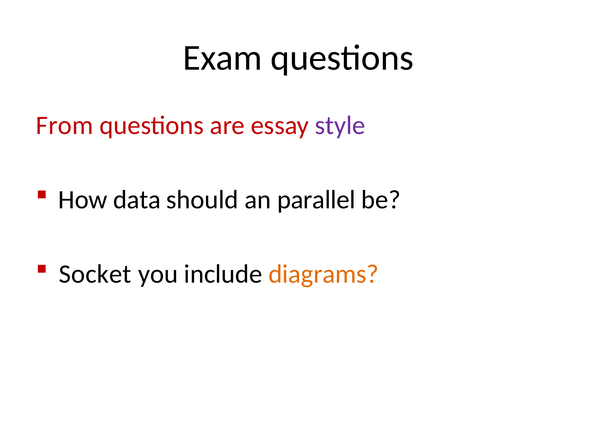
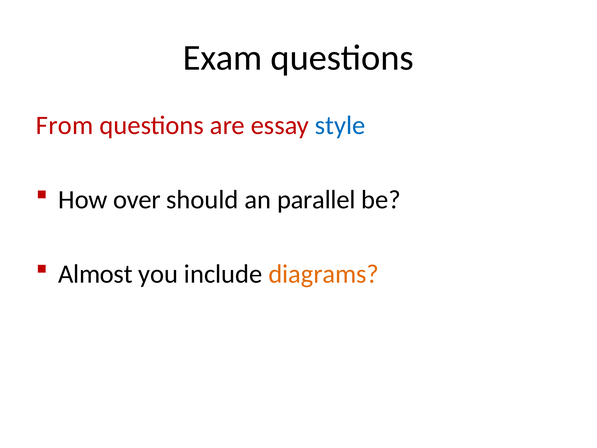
style colour: purple -> blue
data: data -> over
Socket: Socket -> Almost
